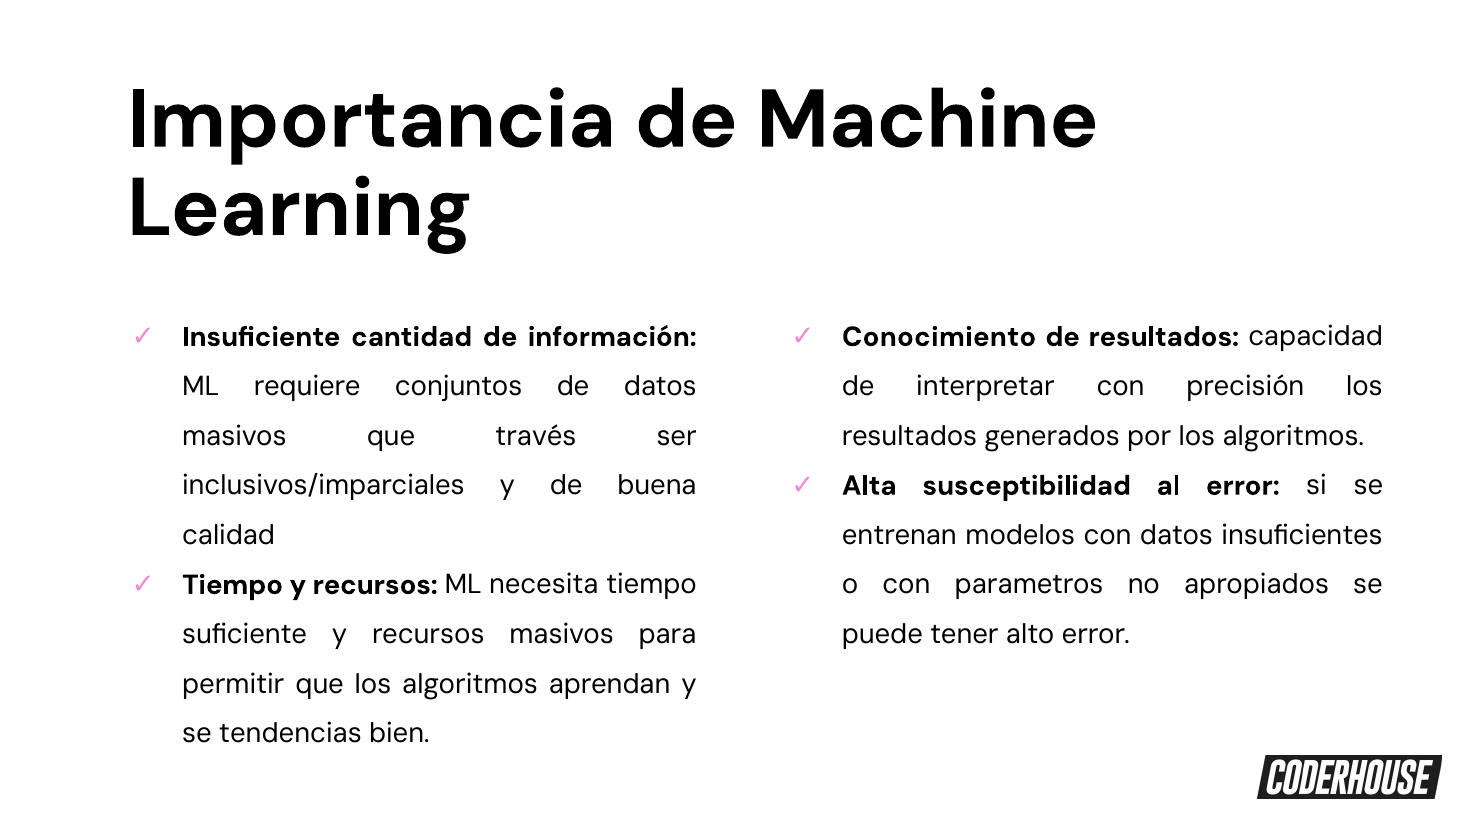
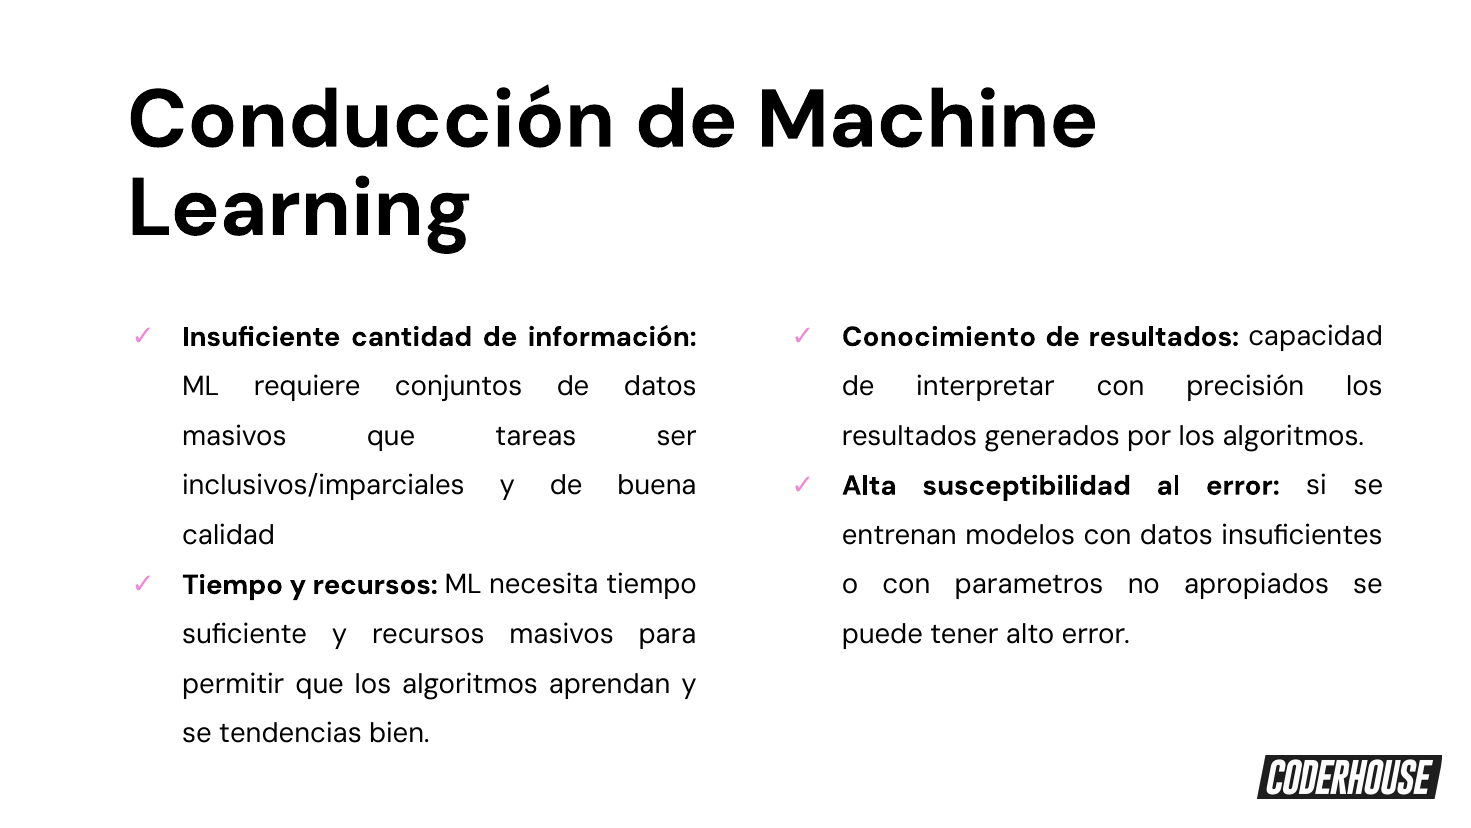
Importancia: Importancia -> Conducción
través: través -> tareas
